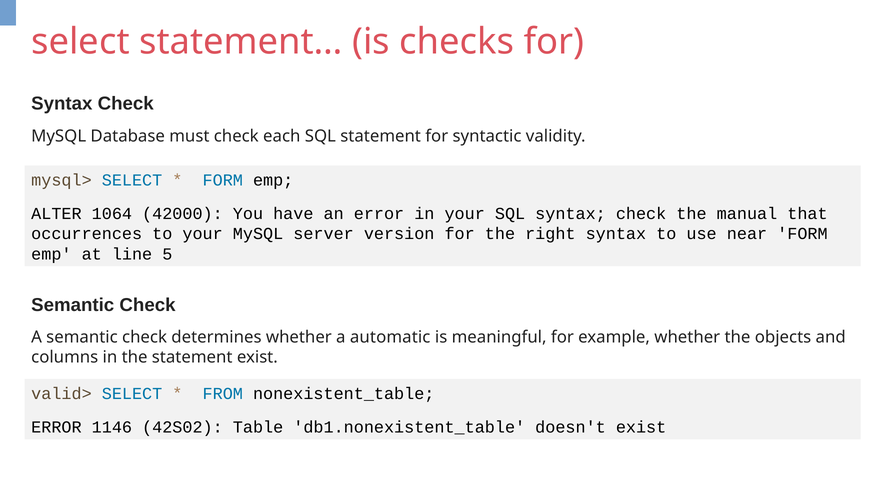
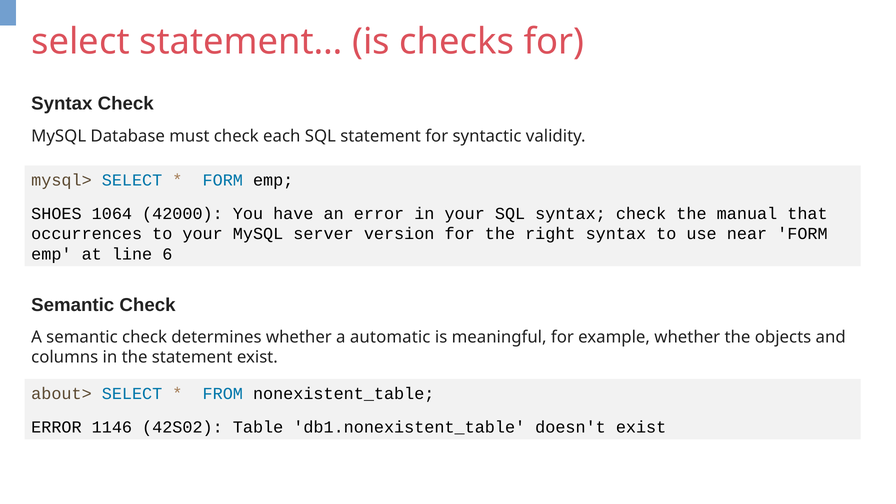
ALTER: ALTER -> SHOES
5: 5 -> 6
valid>: valid> -> about>
